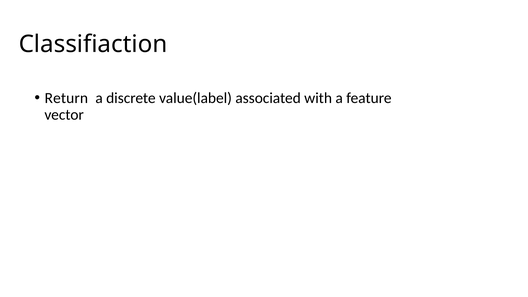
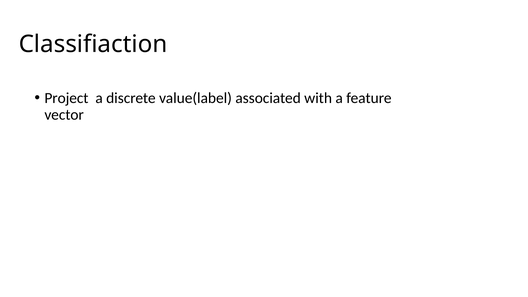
Return: Return -> Project
